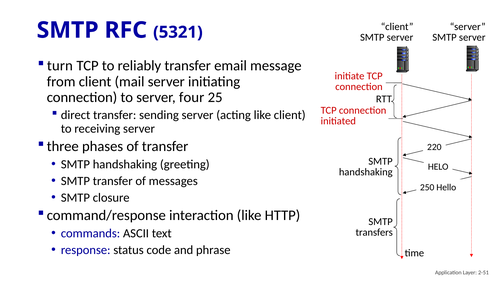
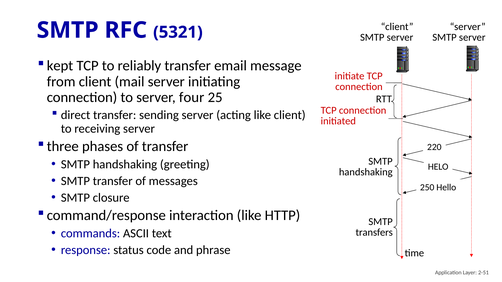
turn: turn -> kept
